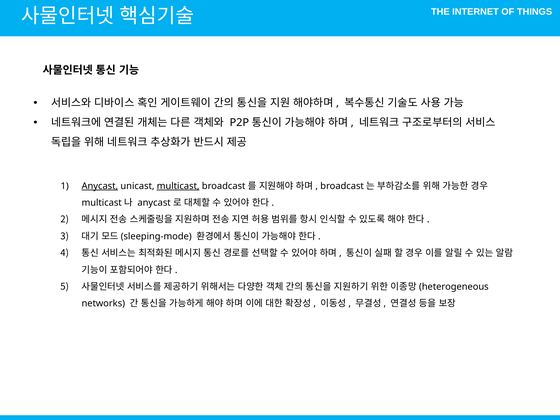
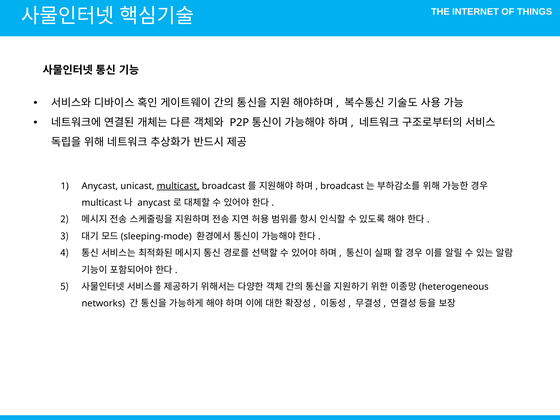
Anycast underline: present -> none
